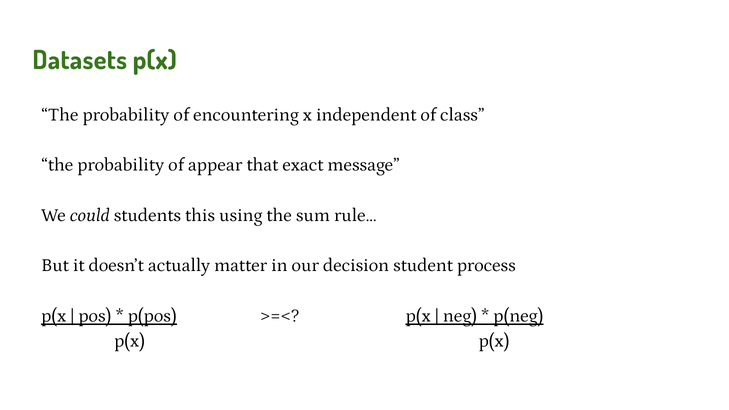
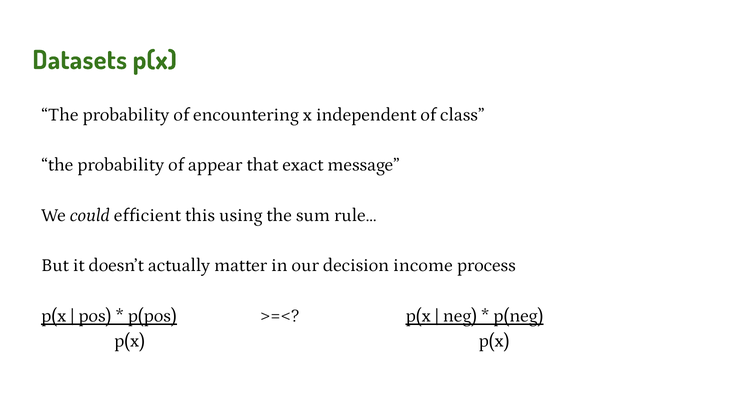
students: students -> efficient
student: student -> income
